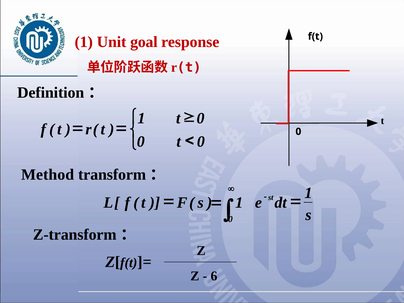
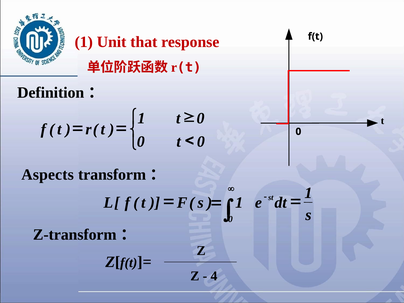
goal: goal -> that
Method: Method -> Aspects
6: 6 -> 4
